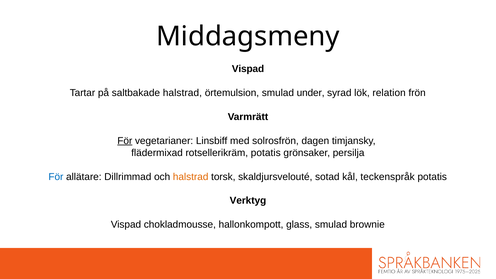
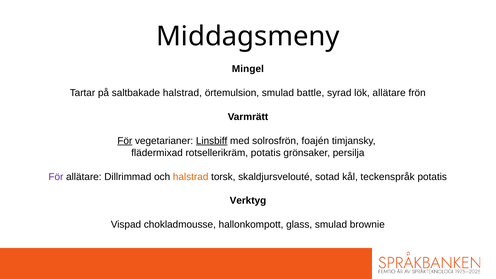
Vispad at (248, 69): Vispad -> Mingel
under: under -> battle
lök relation: relation -> allätare
Linsbiff underline: none -> present
dagen: dagen -> foajén
För at (56, 177) colour: blue -> purple
